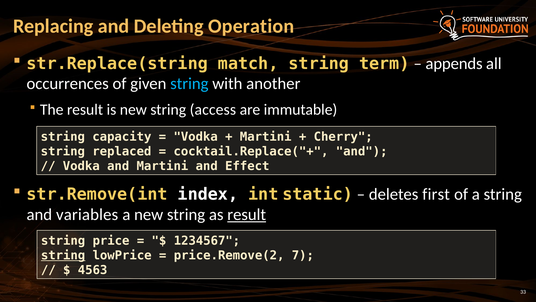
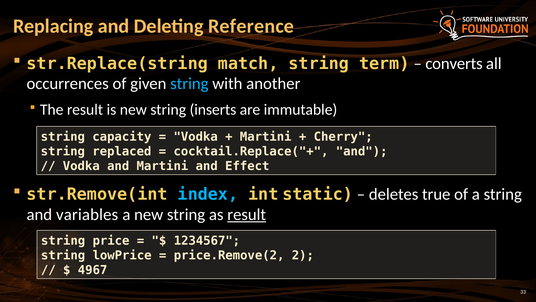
Operation: Operation -> Reference
appends: appends -> converts
access: access -> inserts
index colour: white -> light blue
first: first -> true
string at (63, 255) underline: present -> none
7: 7 -> 2
4563: 4563 -> 4967
